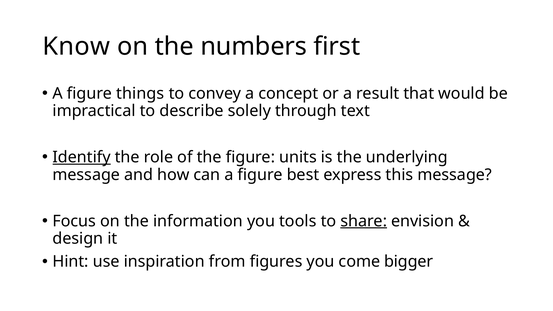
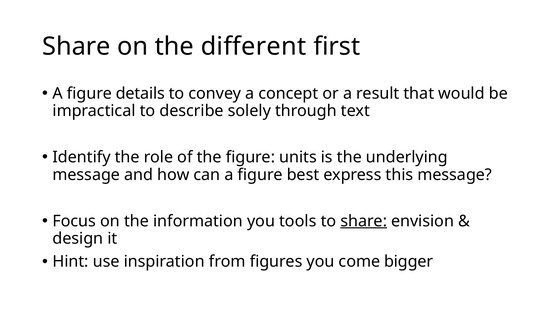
Know at (76, 46): Know -> Share
numbers: numbers -> different
things: things -> details
Identify underline: present -> none
